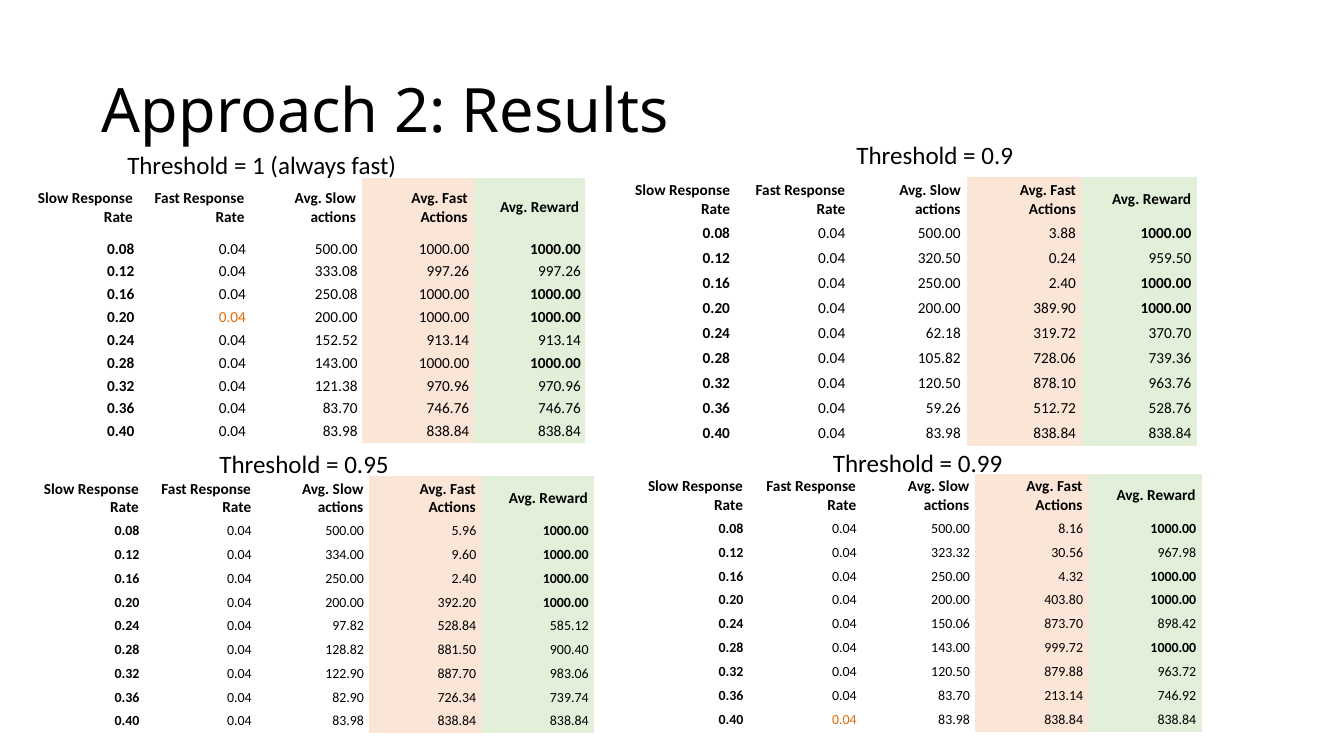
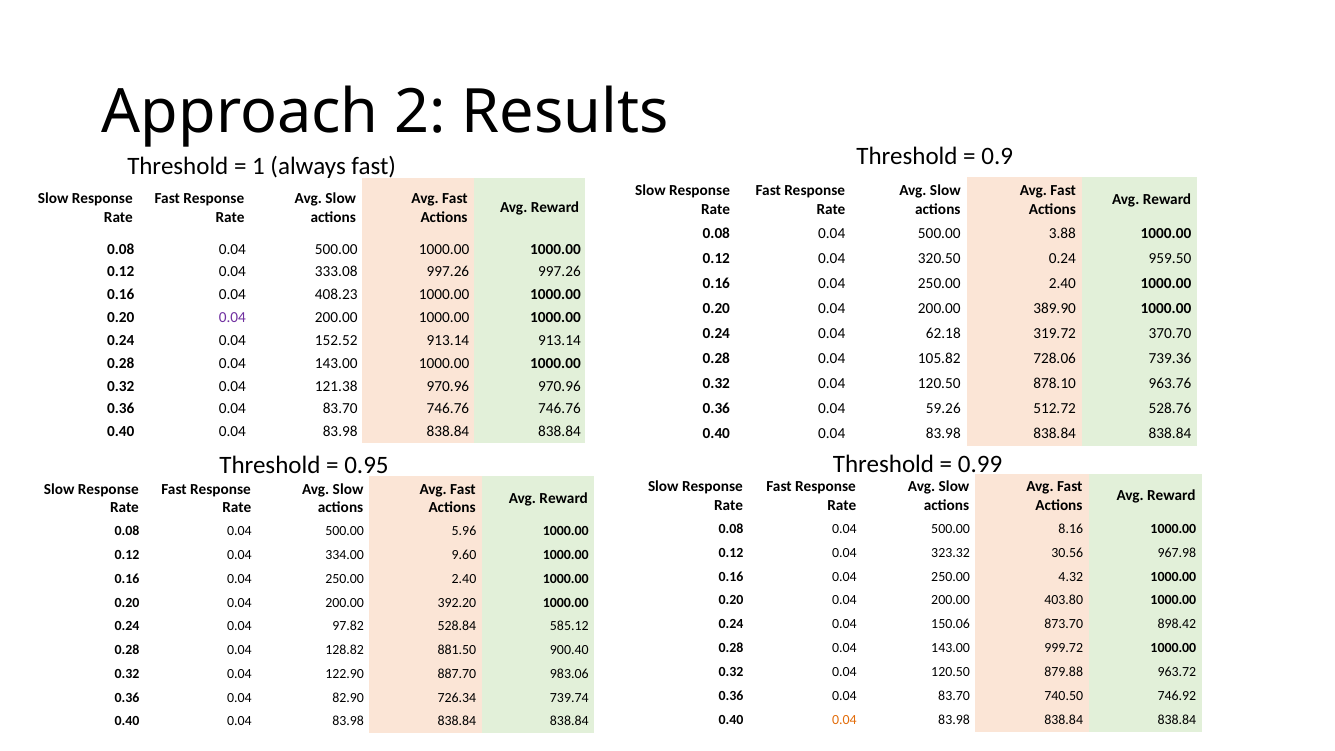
250.08: 250.08 -> 408.23
0.04 at (232, 318) colour: orange -> purple
213.14: 213.14 -> 740.50
